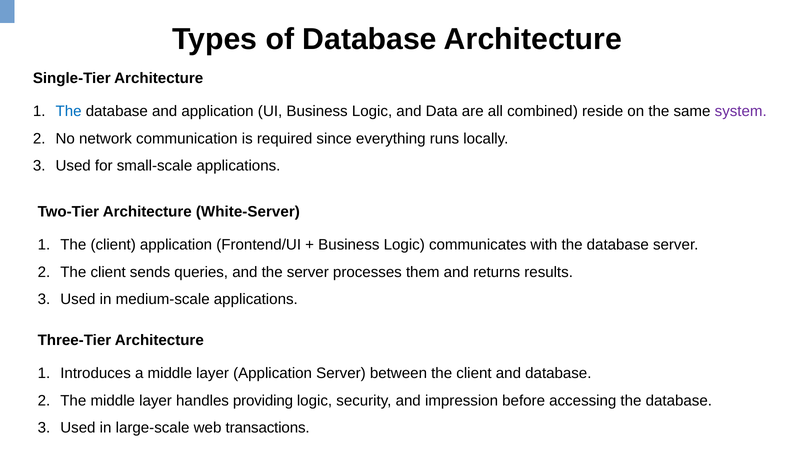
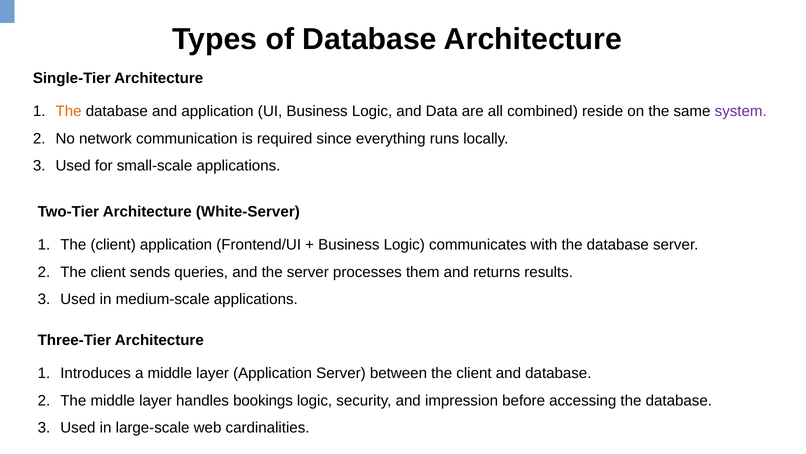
The at (69, 111) colour: blue -> orange
providing: providing -> bookings
transactions: transactions -> cardinalities
